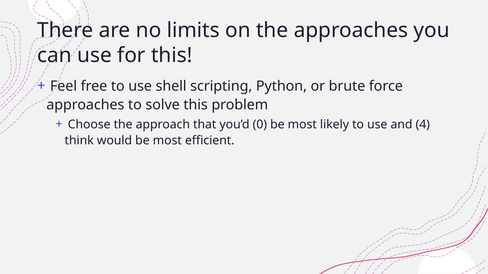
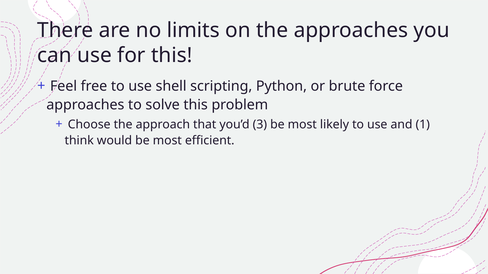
0: 0 -> 3
4: 4 -> 1
